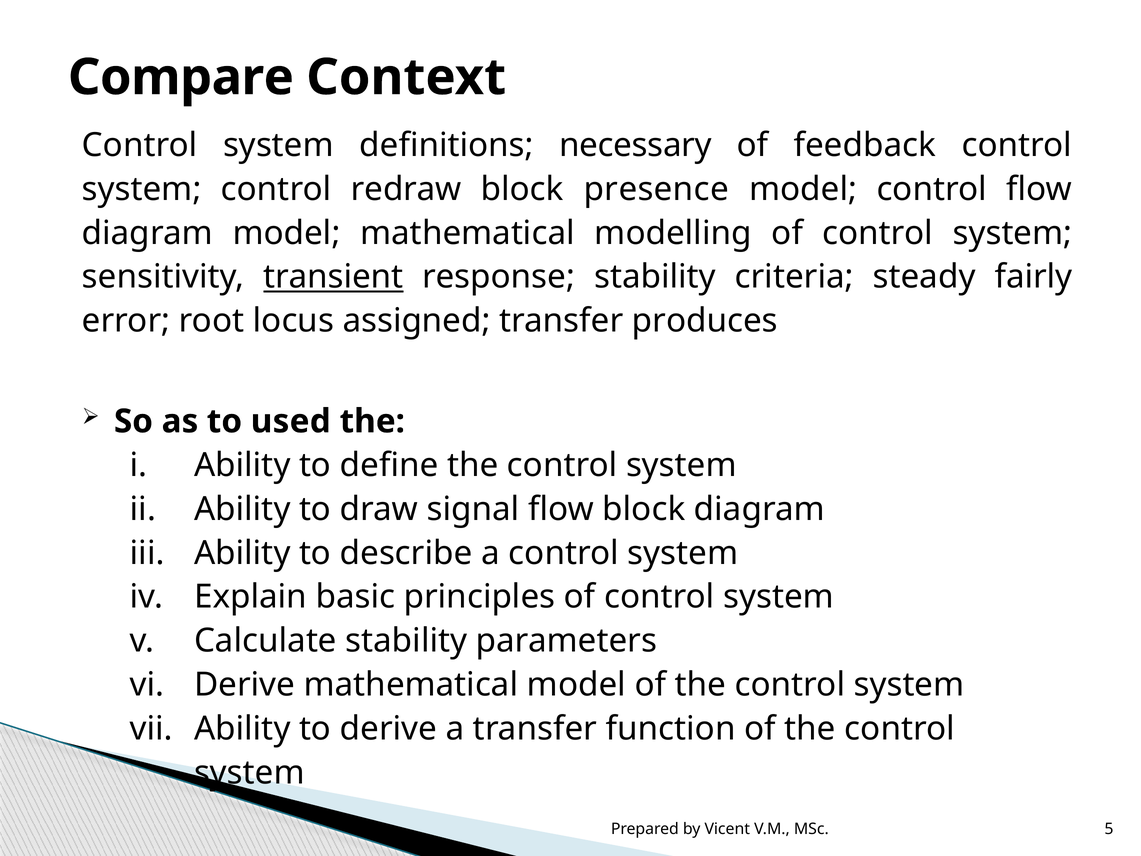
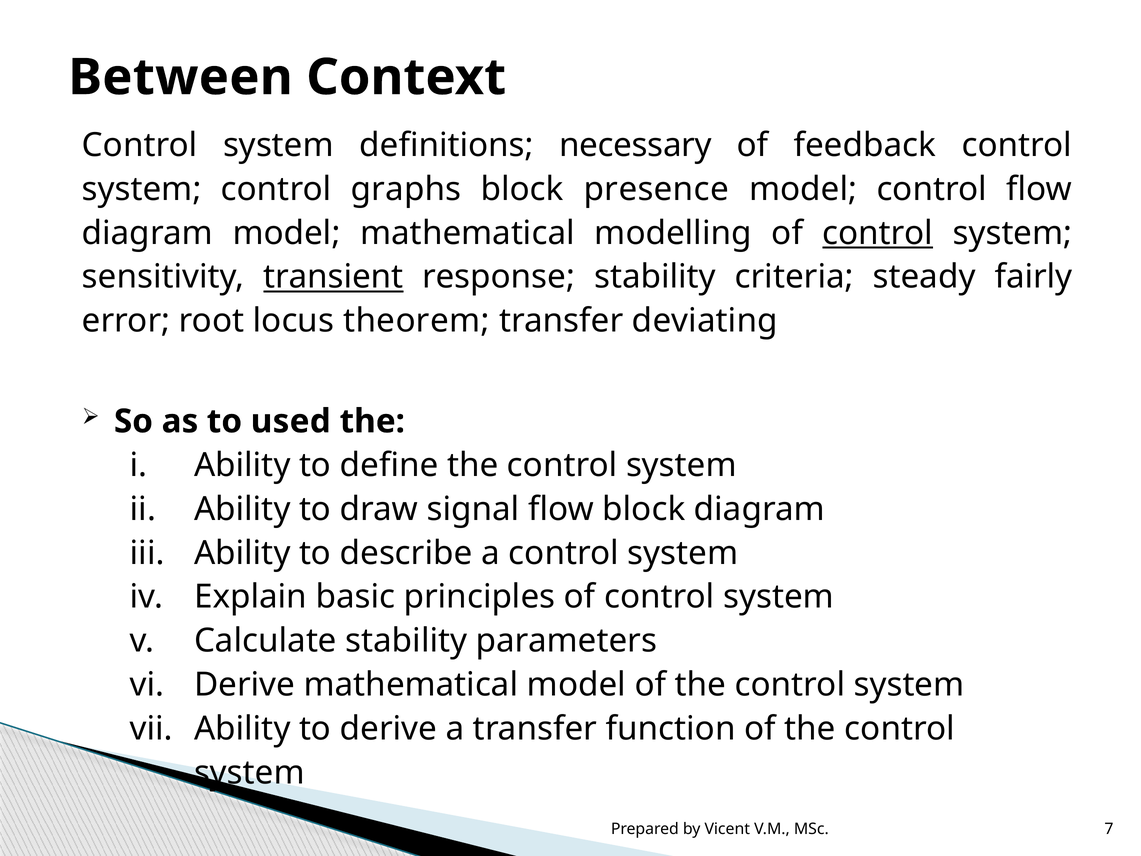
Compare: Compare -> Between
redraw: redraw -> graphs
control at (878, 233) underline: none -> present
assigned: assigned -> theorem
produces: produces -> deviating
5: 5 -> 7
